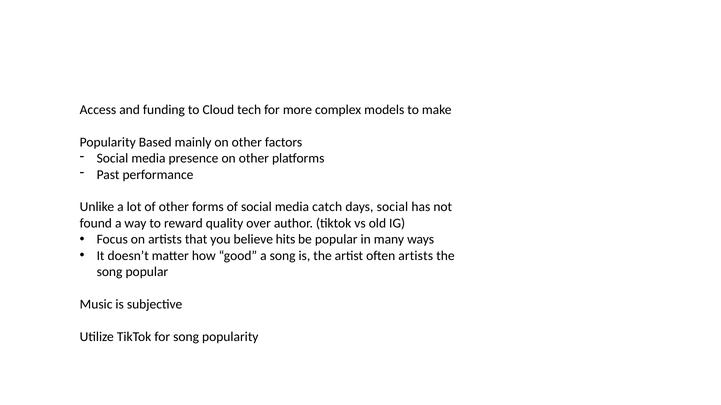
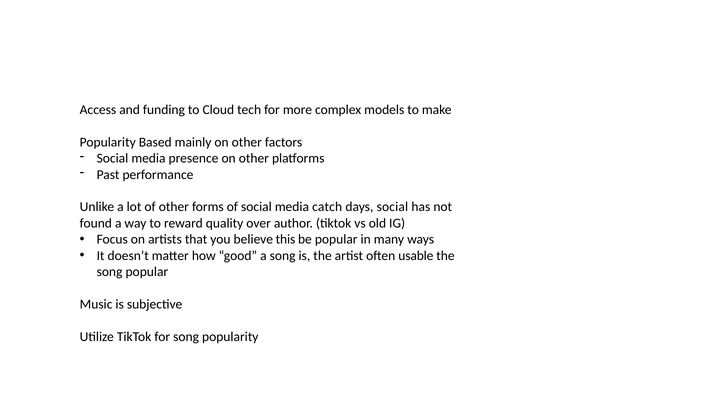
hits: hits -> this
often artists: artists -> usable
